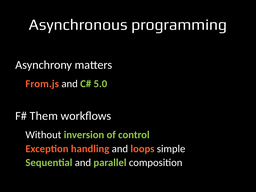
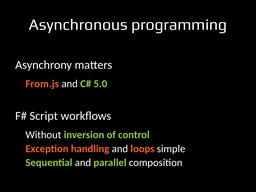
Them: Them -> Script
